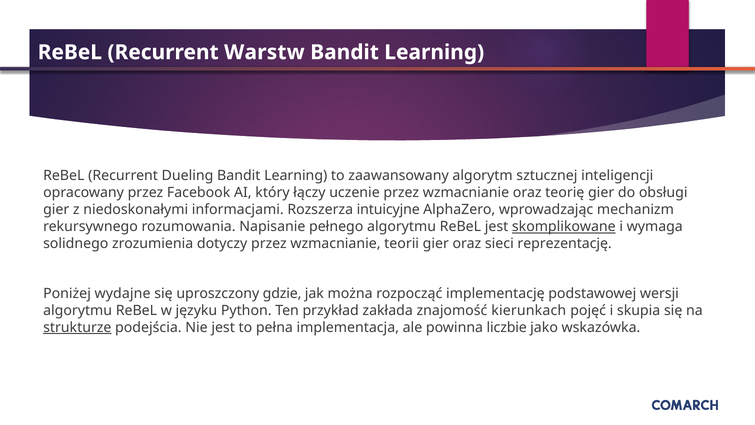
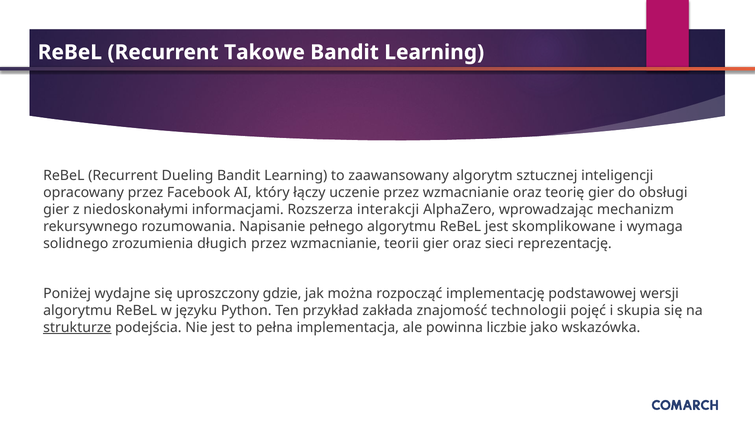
Warstw: Warstw -> Takowe
intuicyjne: intuicyjne -> interakcji
skomplikowane underline: present -> none
dotyczy: dotyczy -> długich
kierunkach: kierunkach -> technologii
